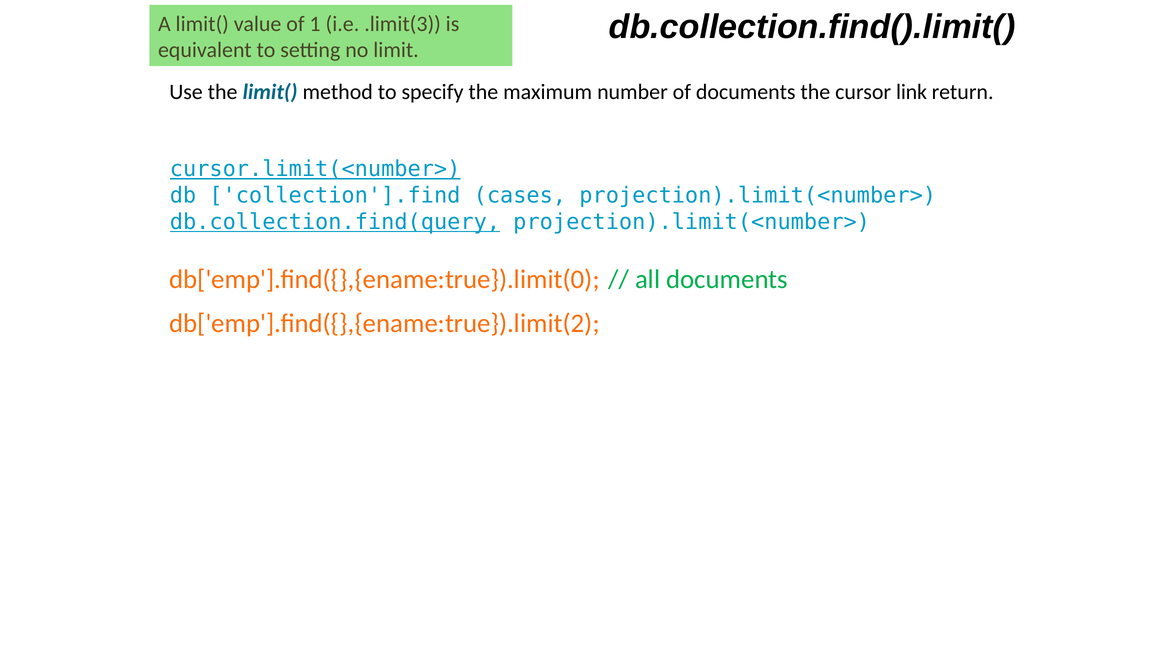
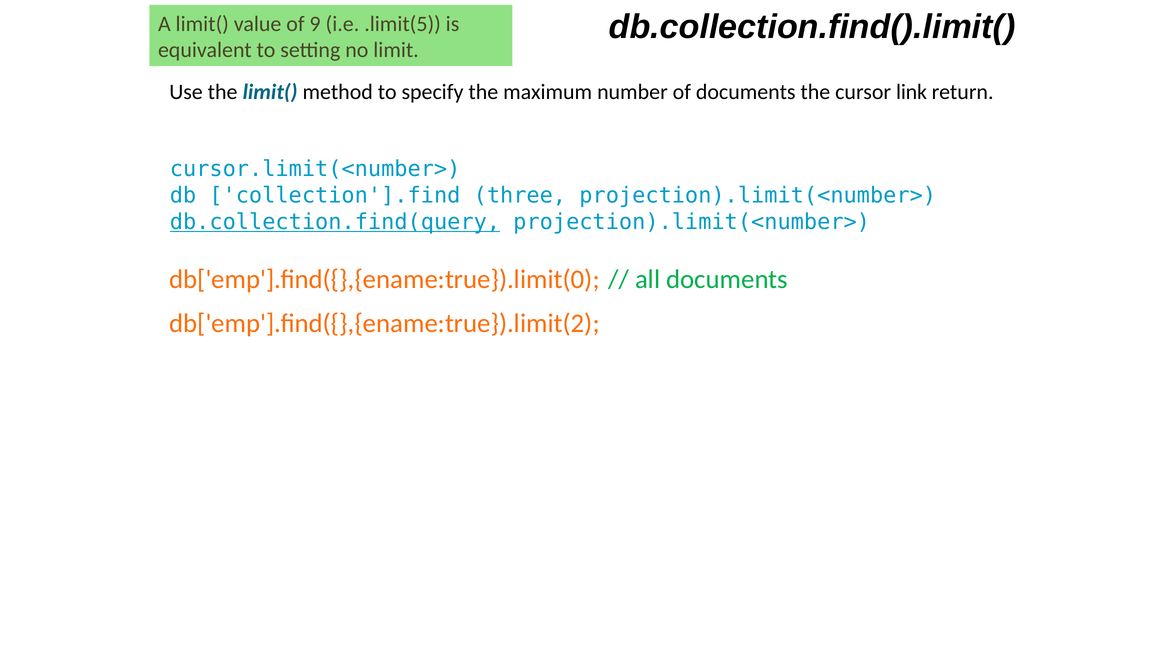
1: 1 -> 9
.limit(3: .limit(3 -> .limit(5
cursor.limit(<number> underline: present -> none
cases: cases -> three
